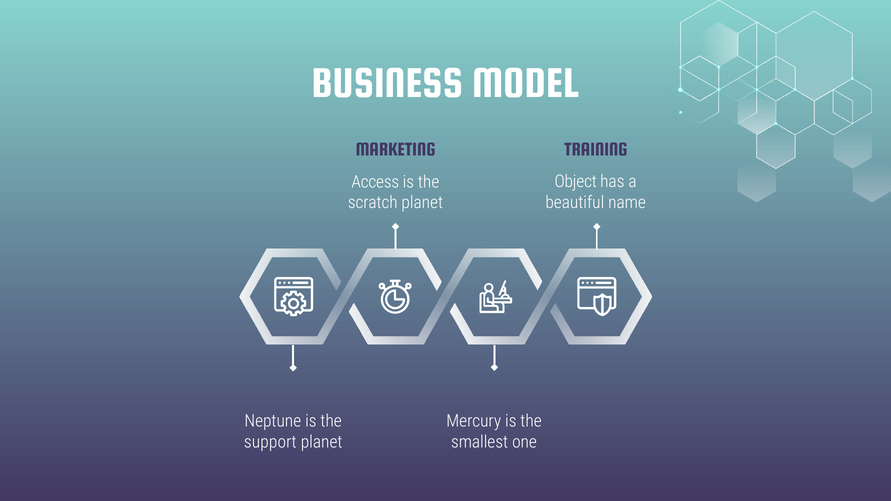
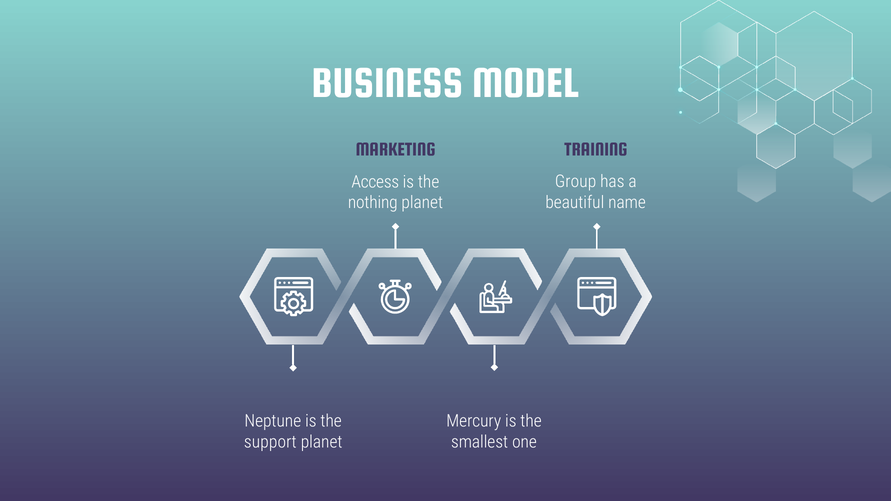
Object: Object -> Group
scratch: scratch -> nothing
